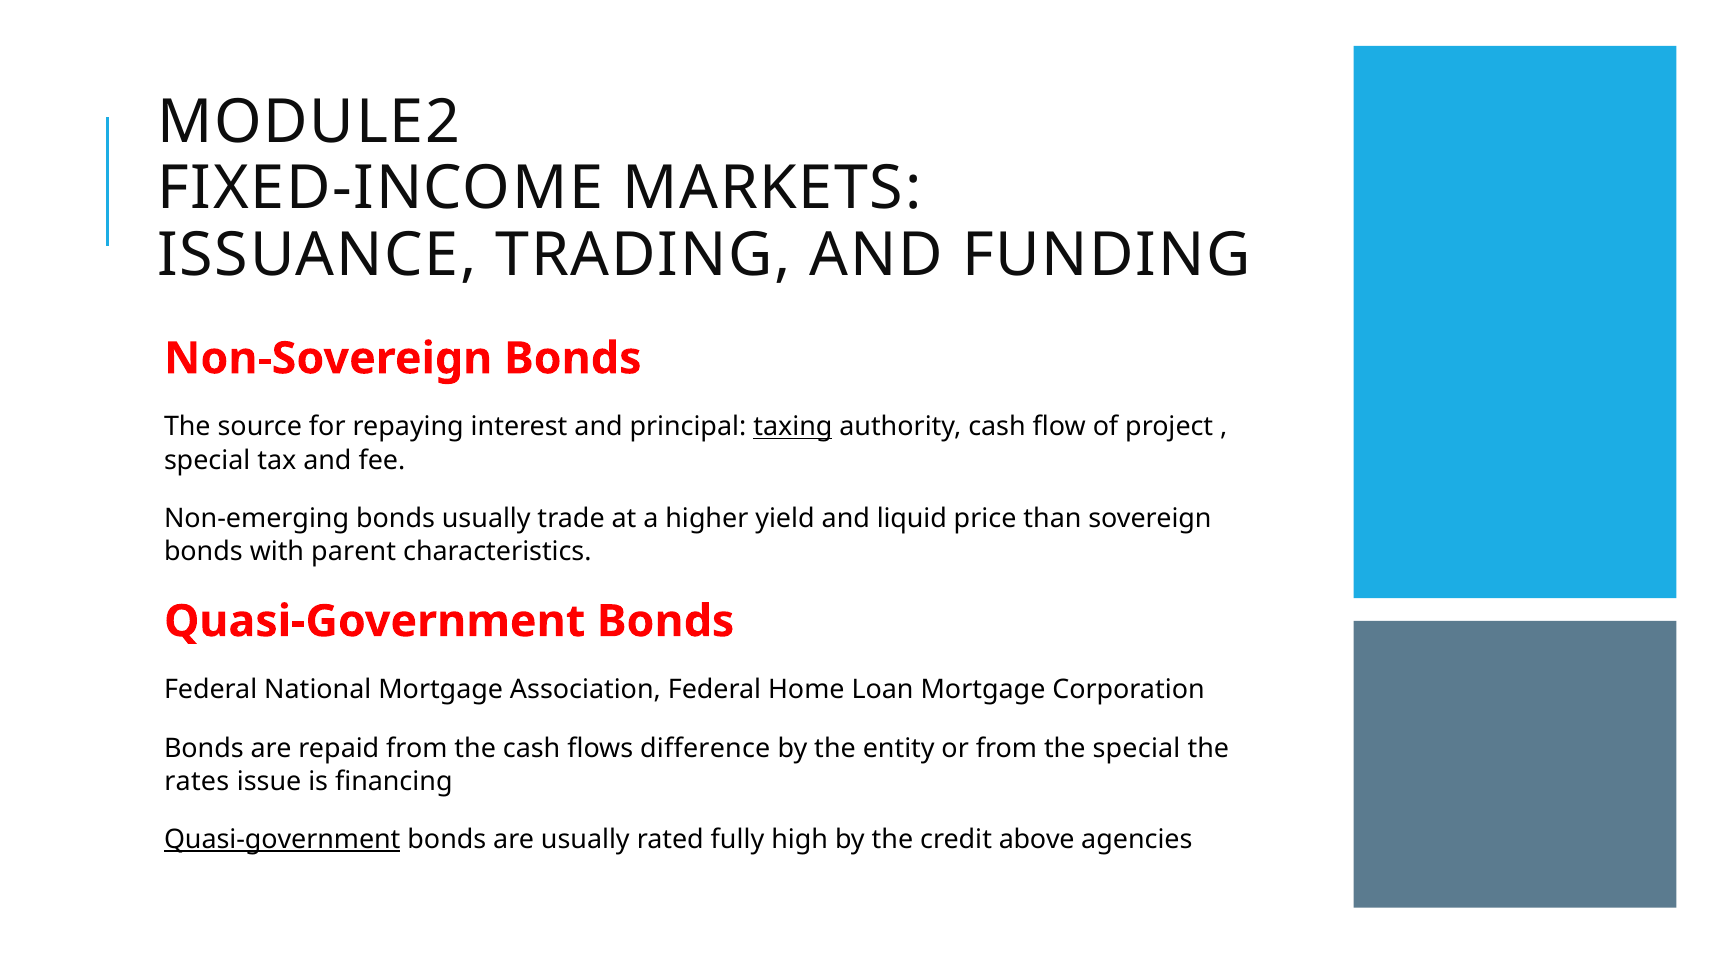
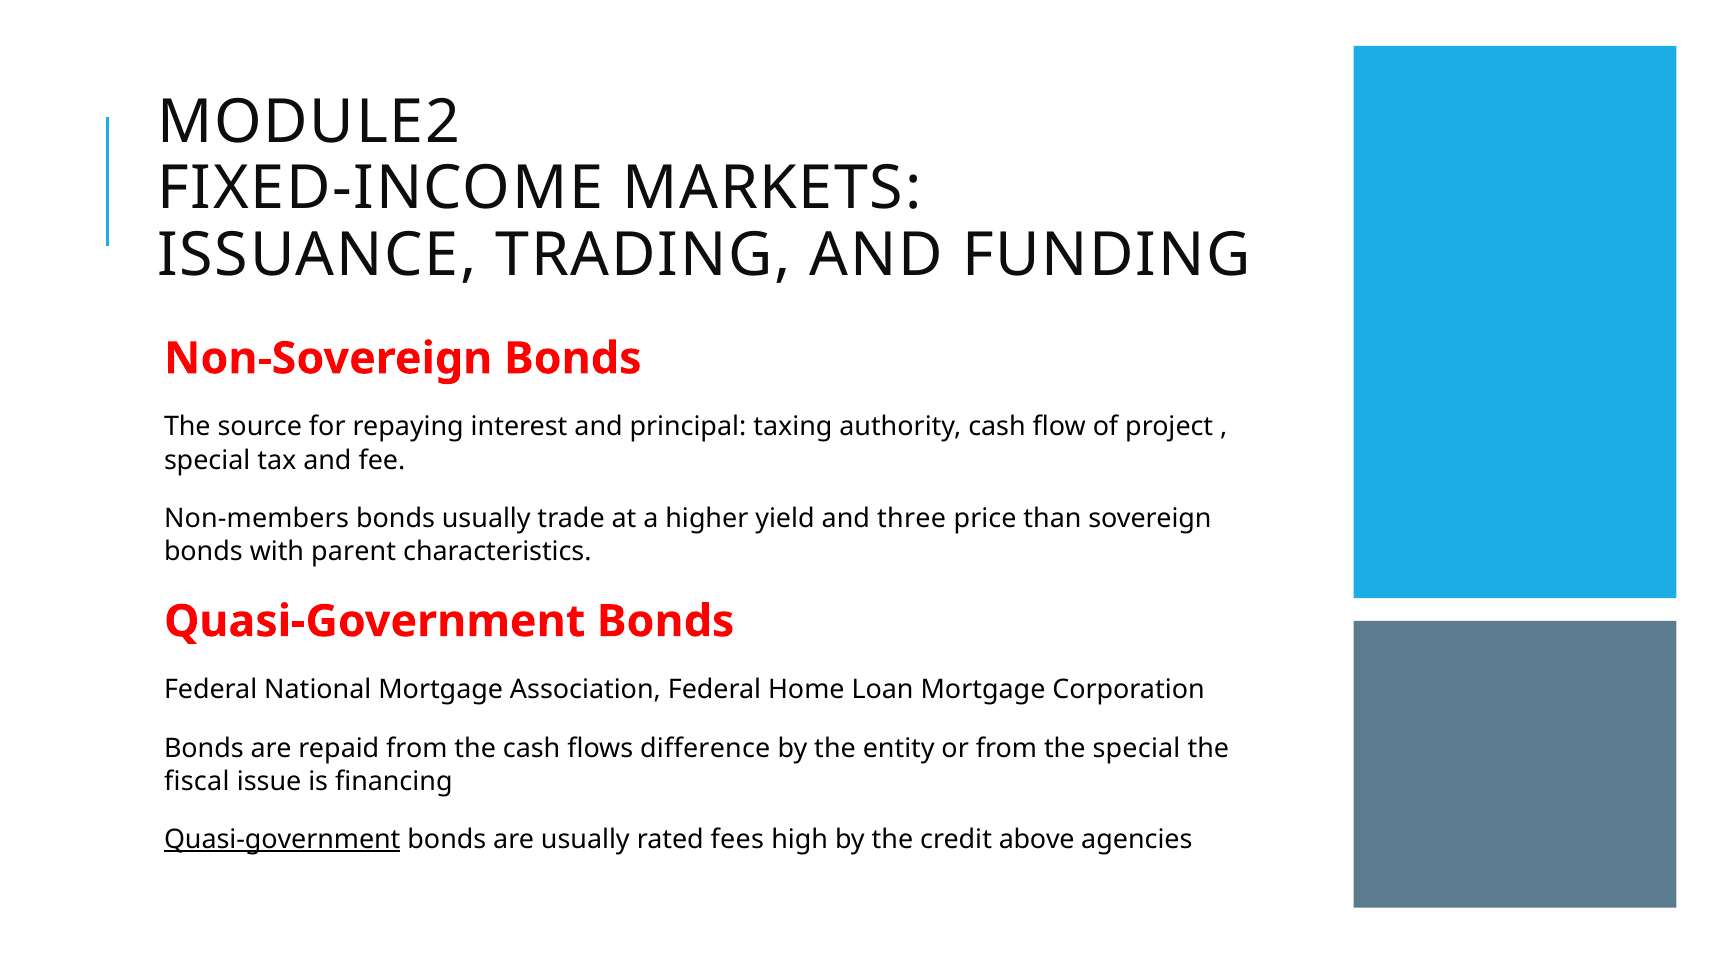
taxing underline: present -> none
Non-emerging: Non-emerging -> Non-members
liquid: liquid -> three
rates: rates -> fiscal
fully: fully -> fees
